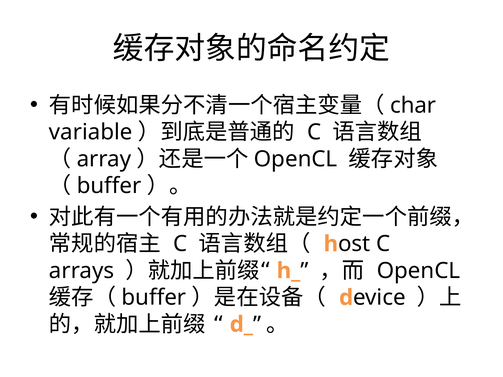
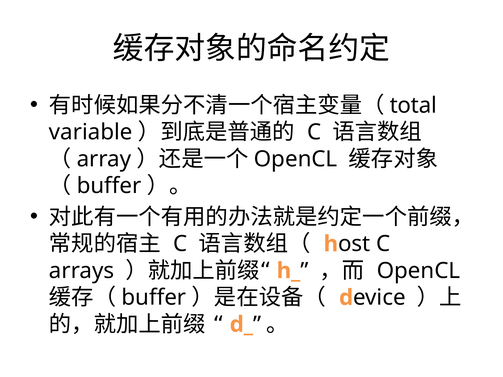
char: char -> total
